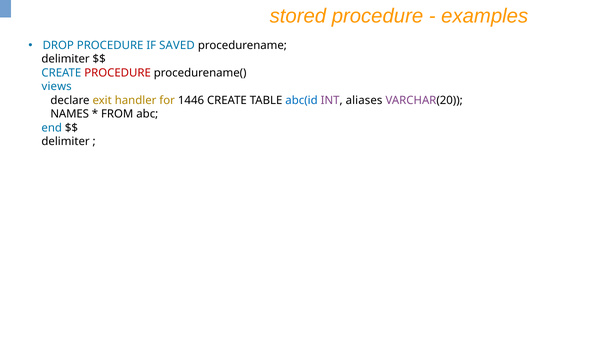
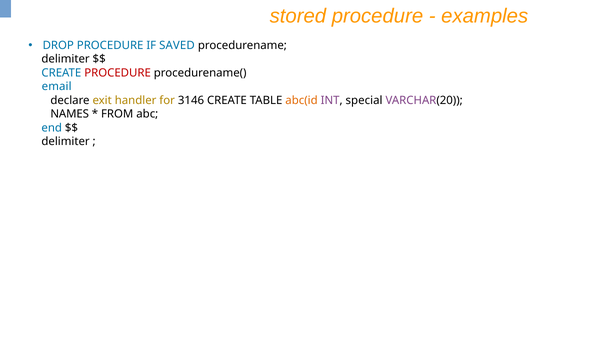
views: views -> email
1446: 1446 -> 3146
abc(id colour: blue -> orange
aliases: aliases -> special
